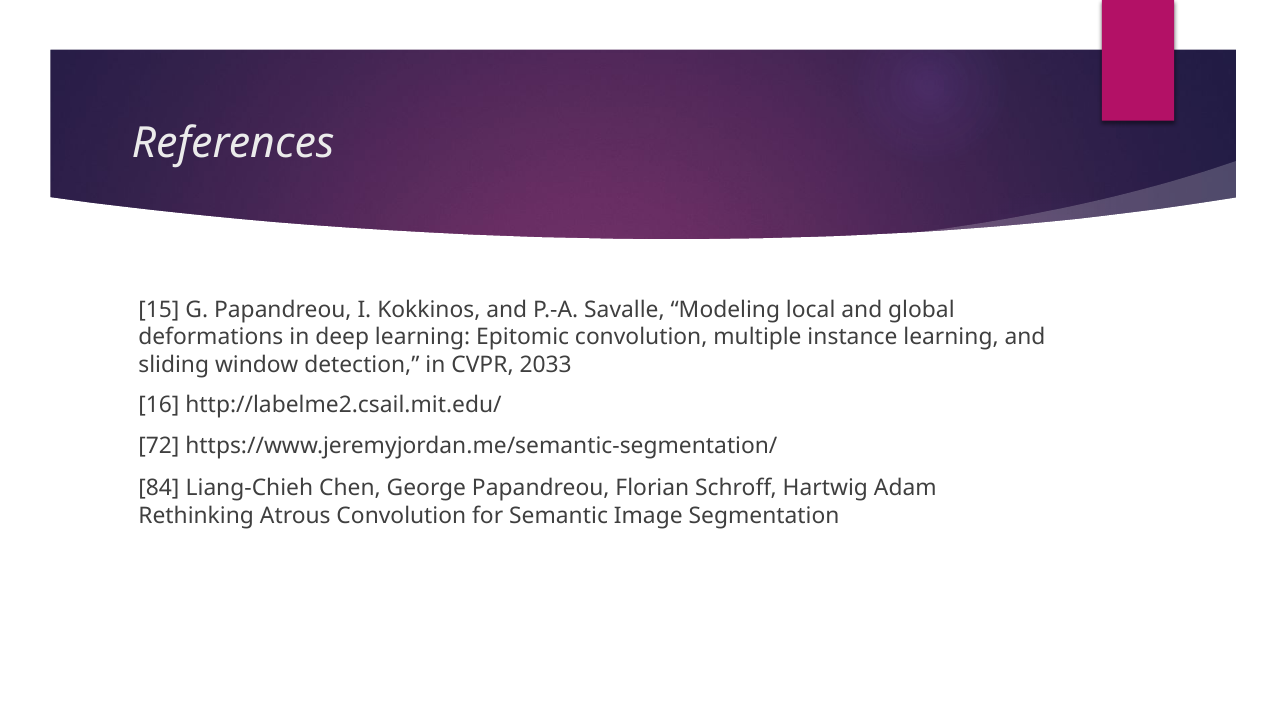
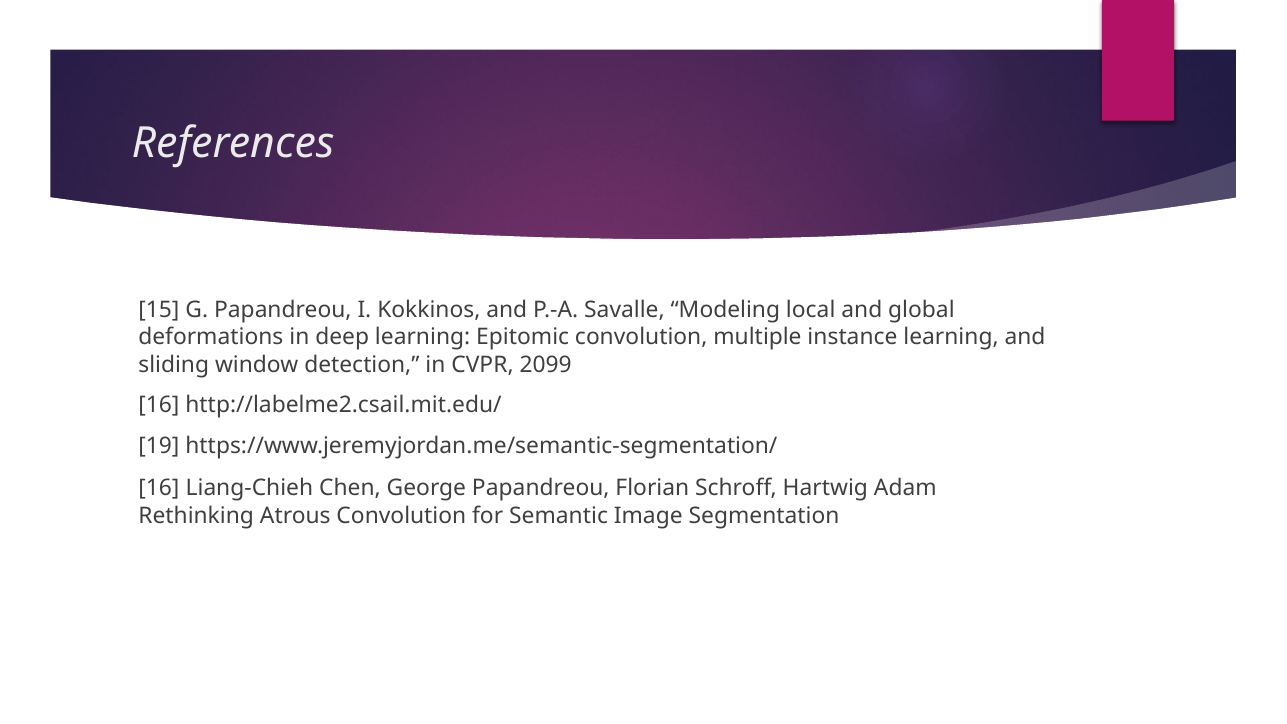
2033: 2033 -> 2099
72: 72 -> 19
84 at (159, 488): 84 -> 16
